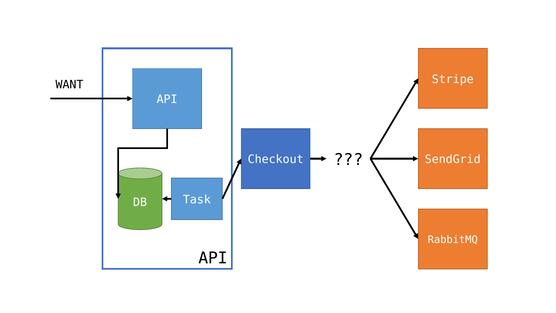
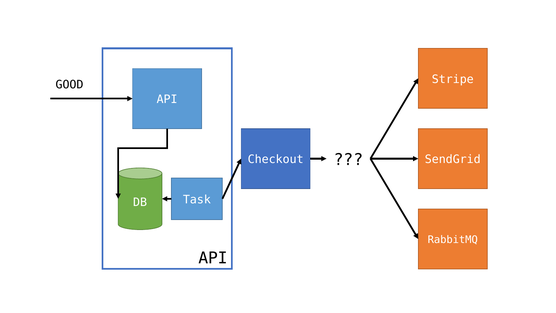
WANT: WANT -> GOOD
